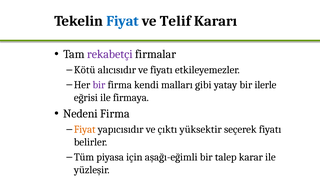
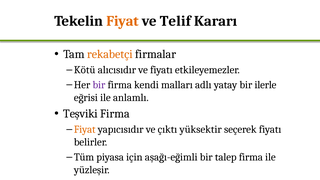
Fiyat at (123, 21) colour: blue -> orange
rekabetçi colour: purple -> orange
gibi: gibi -> adlı
firmaya: firmaya -> anlamlı
Nedeni: Nedeni -> Teşviki
talep karar: karar -> firma
